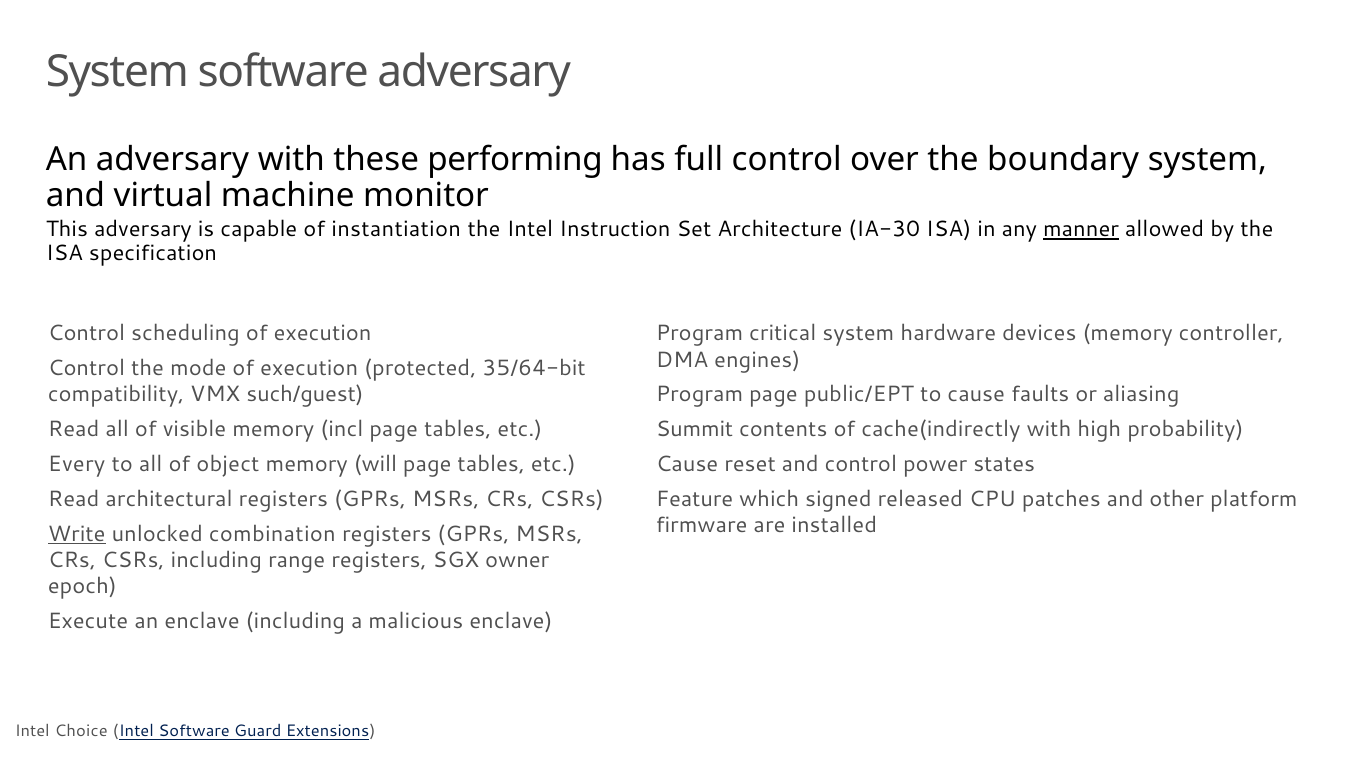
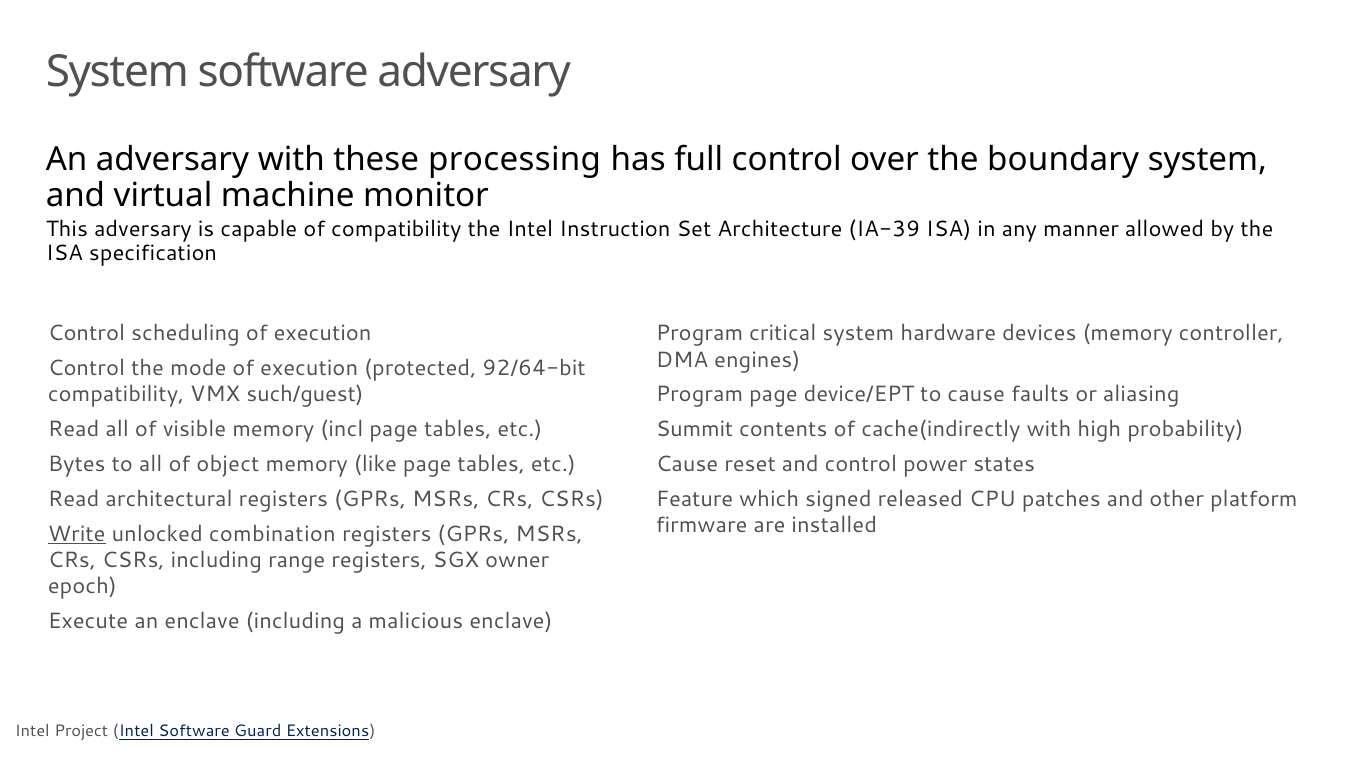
performing: performing -> processing
of instantiation: instantiation -> compatibility
IA-30: IA-30 -> IA-39
manner underline: present -> none
35/64-bit: 35/64-bit -> 92/64-bit
public/EPT: public/EPT -> device/EPT
Every: Every -> Bytes
will: will -> like
Choice: Choice -> Project
